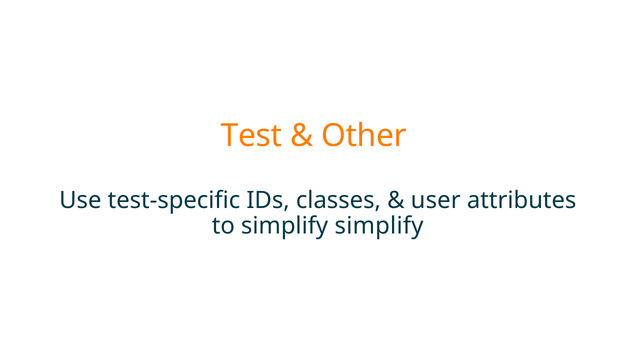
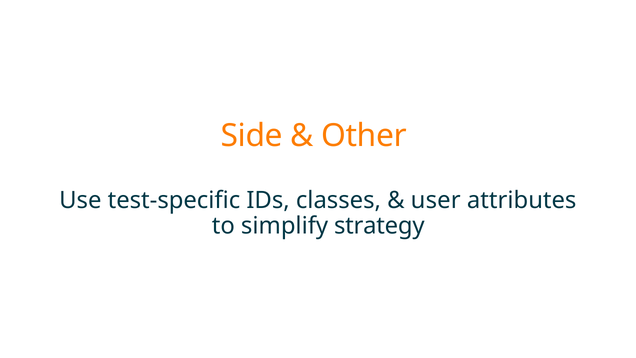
Test: Test -> Side
simplify simplify: simplify -> strategy
